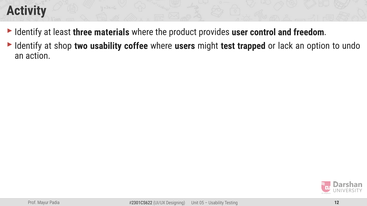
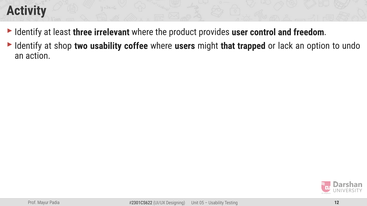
materials: materials -> irrelevant
test: test -> that
